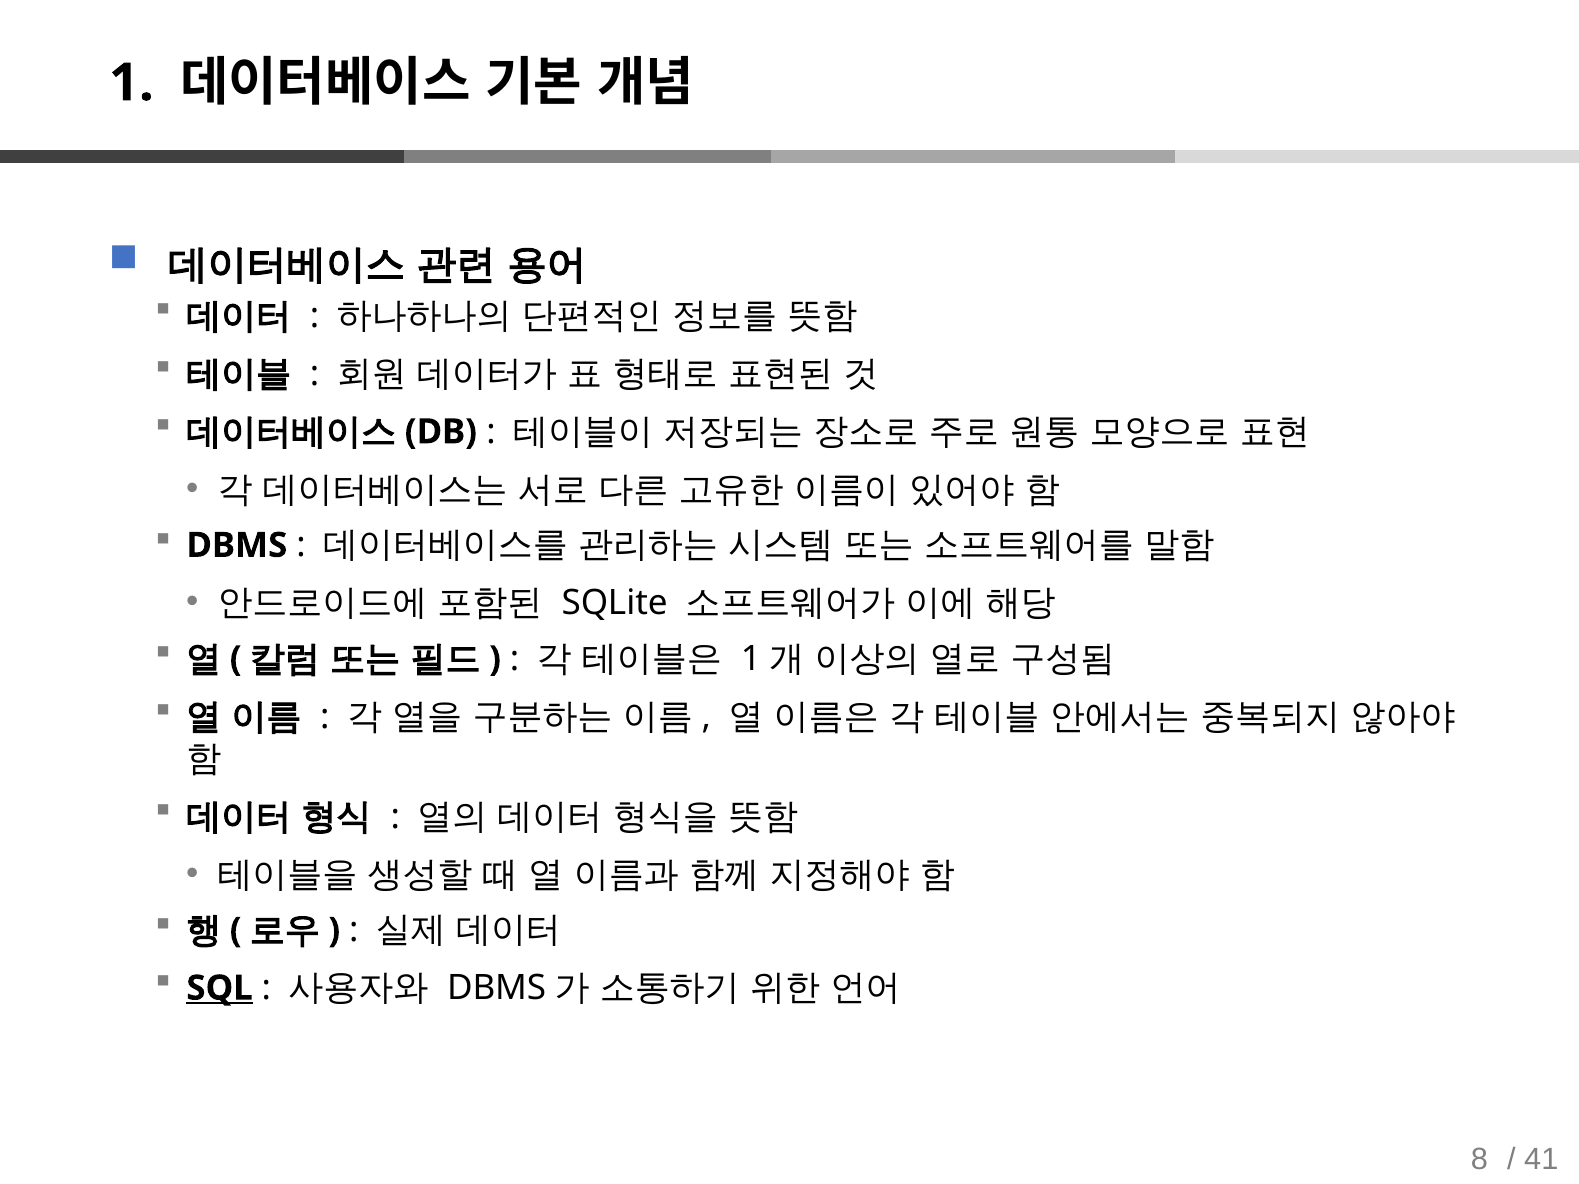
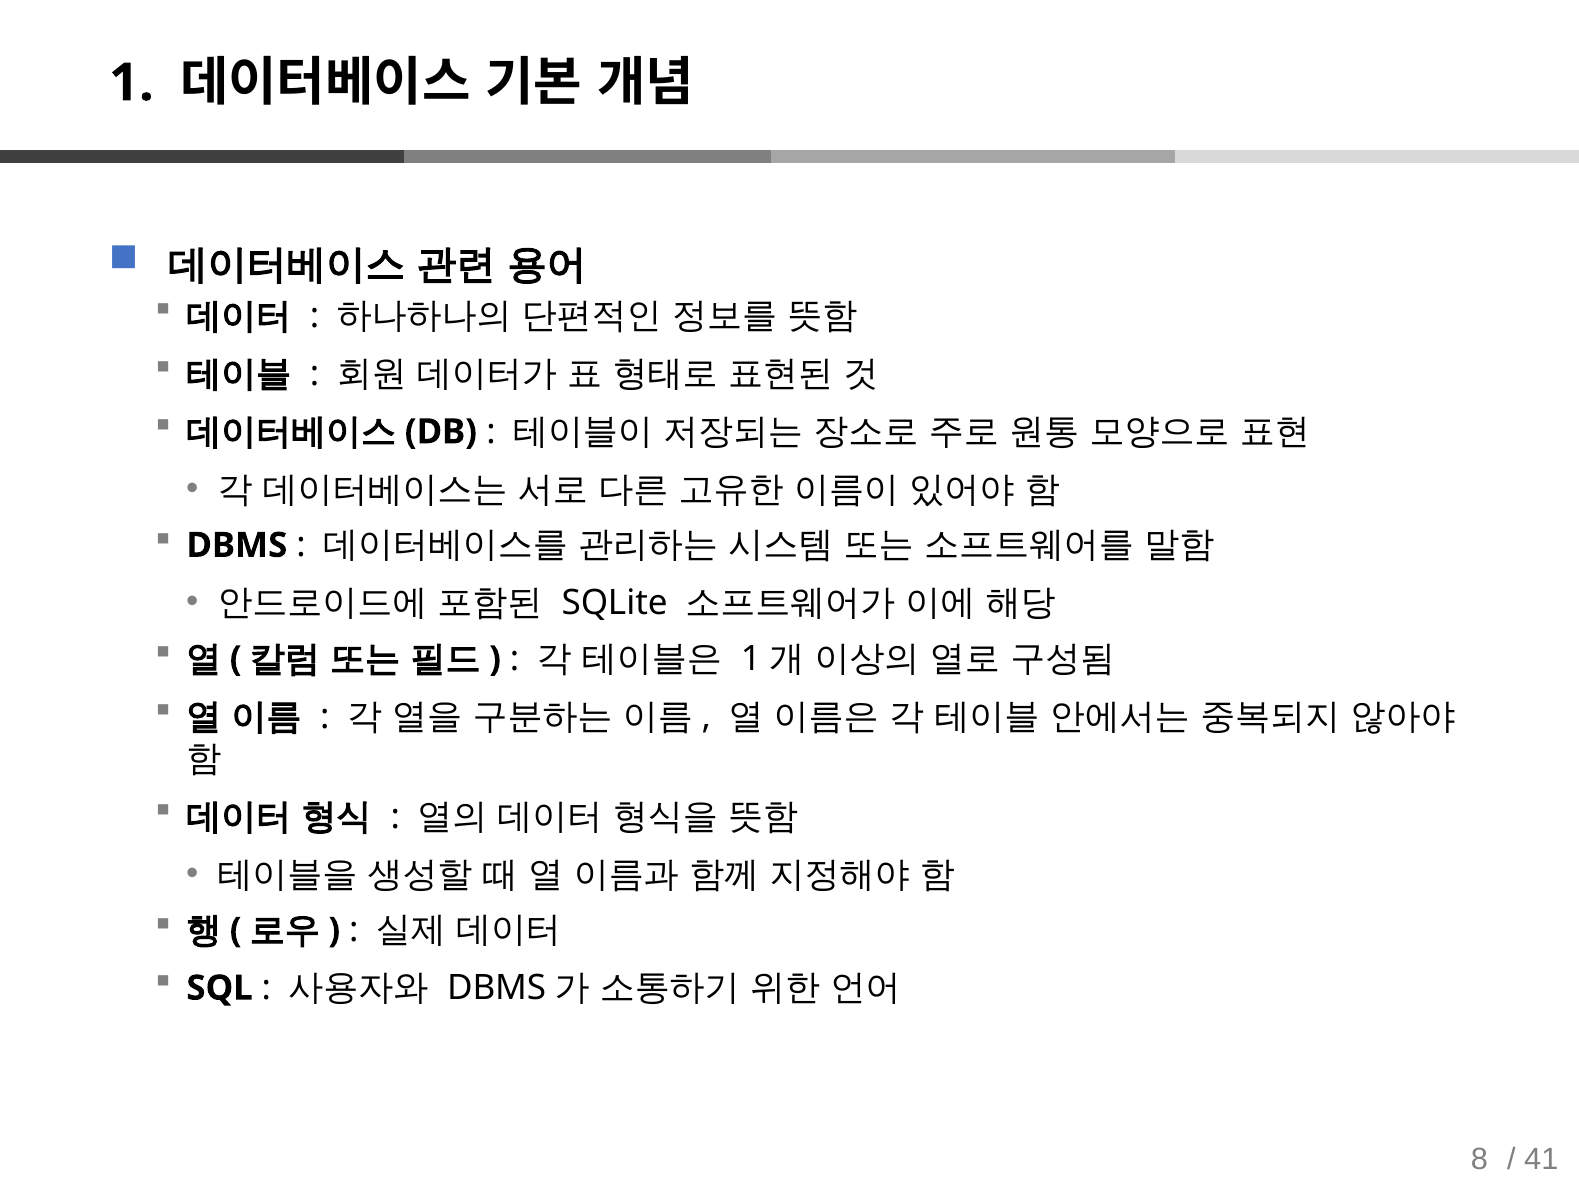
SQL underline: present -> none
